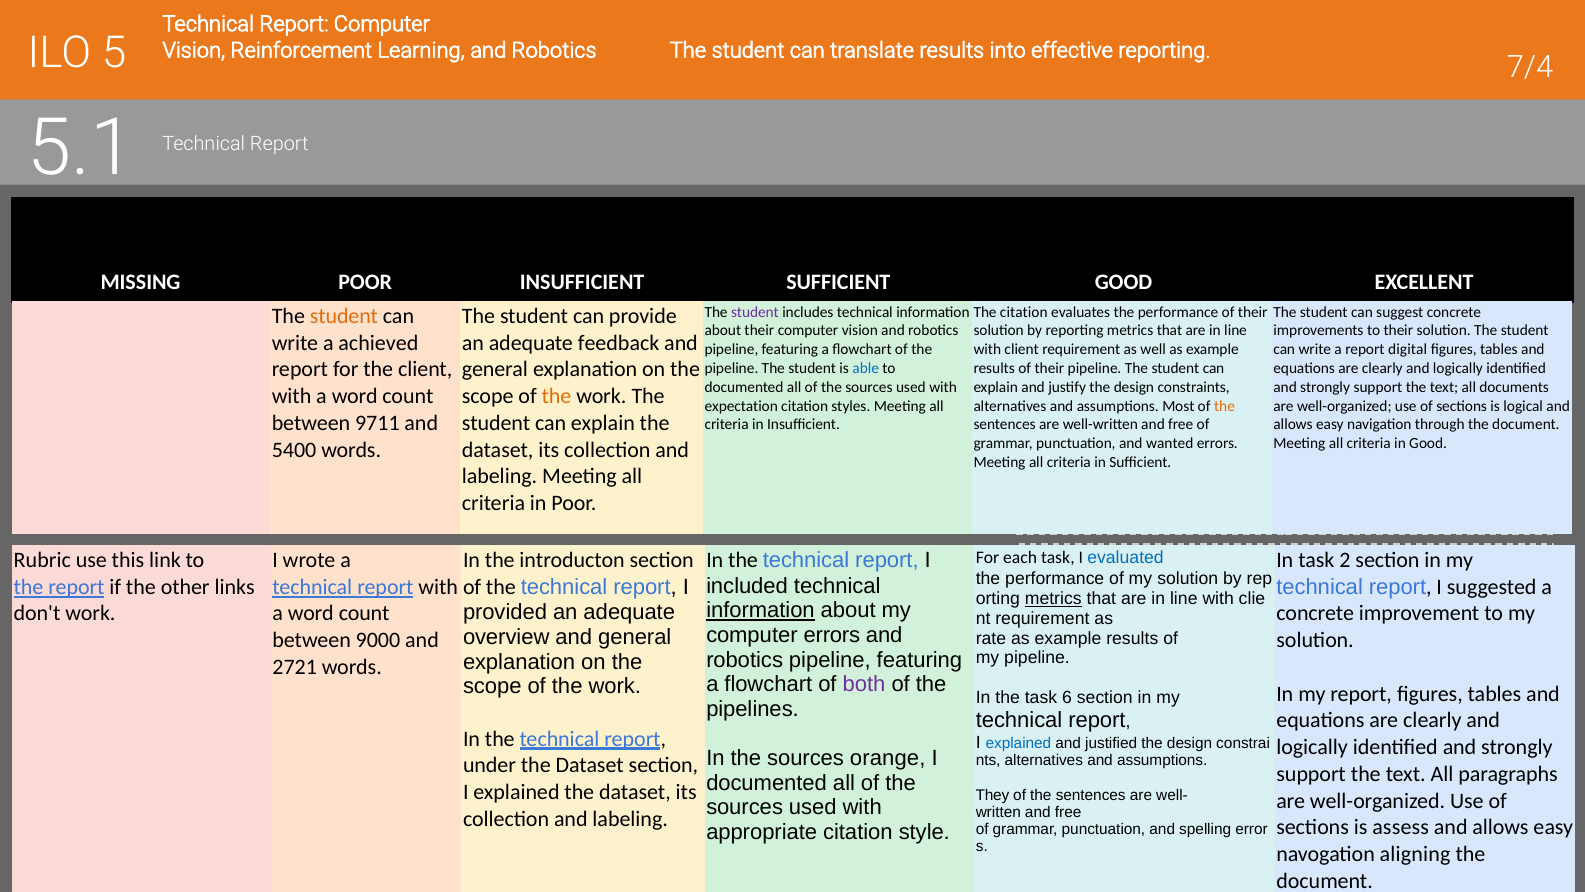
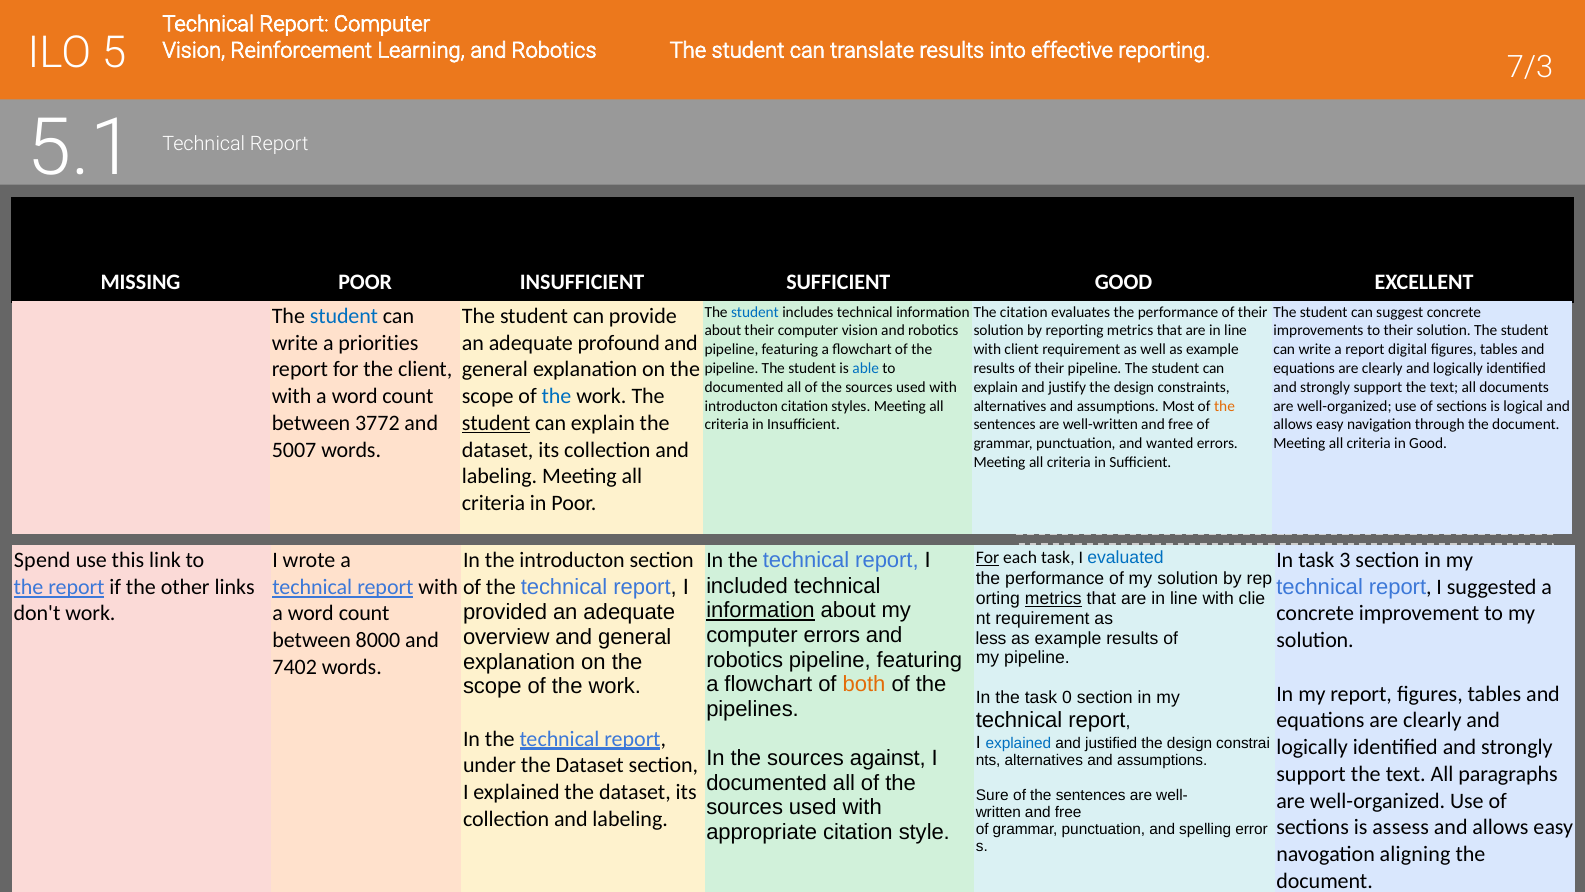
7/4: 7/4 -> 7/3
student at (755, 312) colour: purple -> blue
student at (344, 316) colour: orange -> blue
achieved: achieved -> priorities
feedback: feedback -> profound
the at (557, 396) colour: orange -> blue
expectation at (741, 406): expectation -> introducton
9711: 9711 -> 3772
student at (496, 423) underline: none -> present
5400: 5400 -> 5007
For at (988, 558) underline: none -> present
Rubric: Rubric -> Spend
2: 2 -> 3
rate: rate -> less
9000: 9000 -> 8000
2721: 2721 -> 7402
both colour: purple -> orange
6: 6 -> 0
orange: orange -> against
They at (992, 795): They -> Sure
